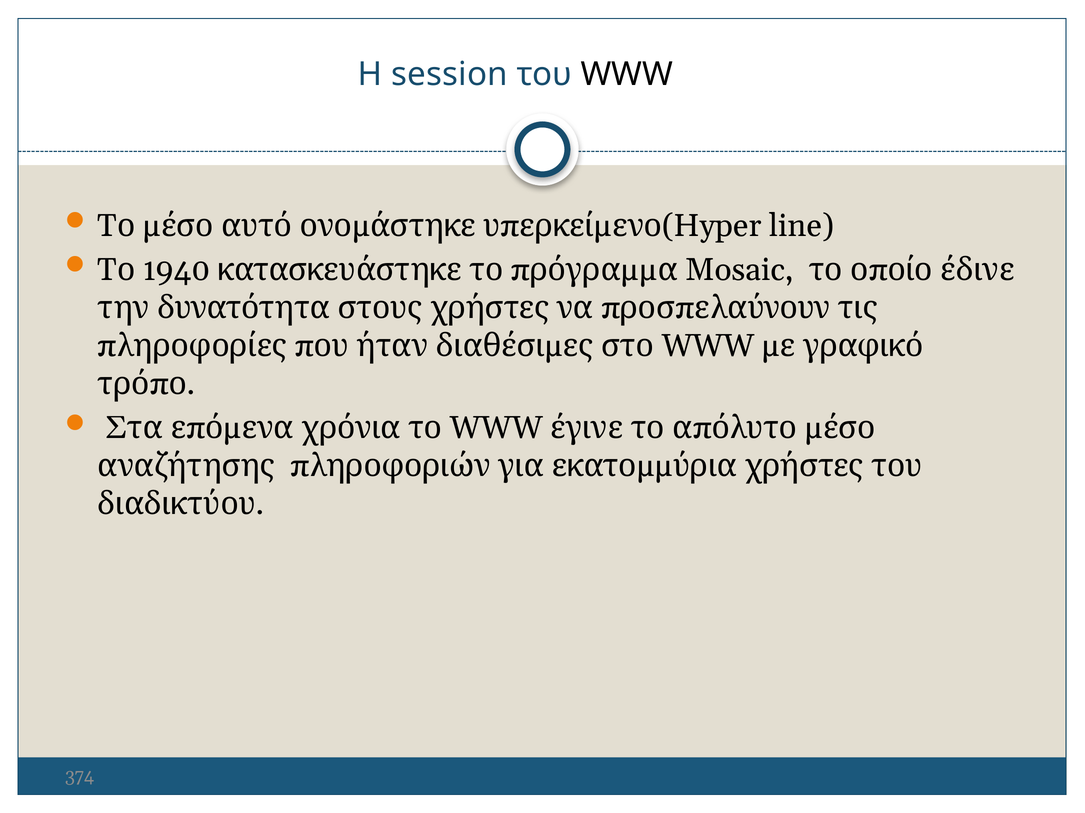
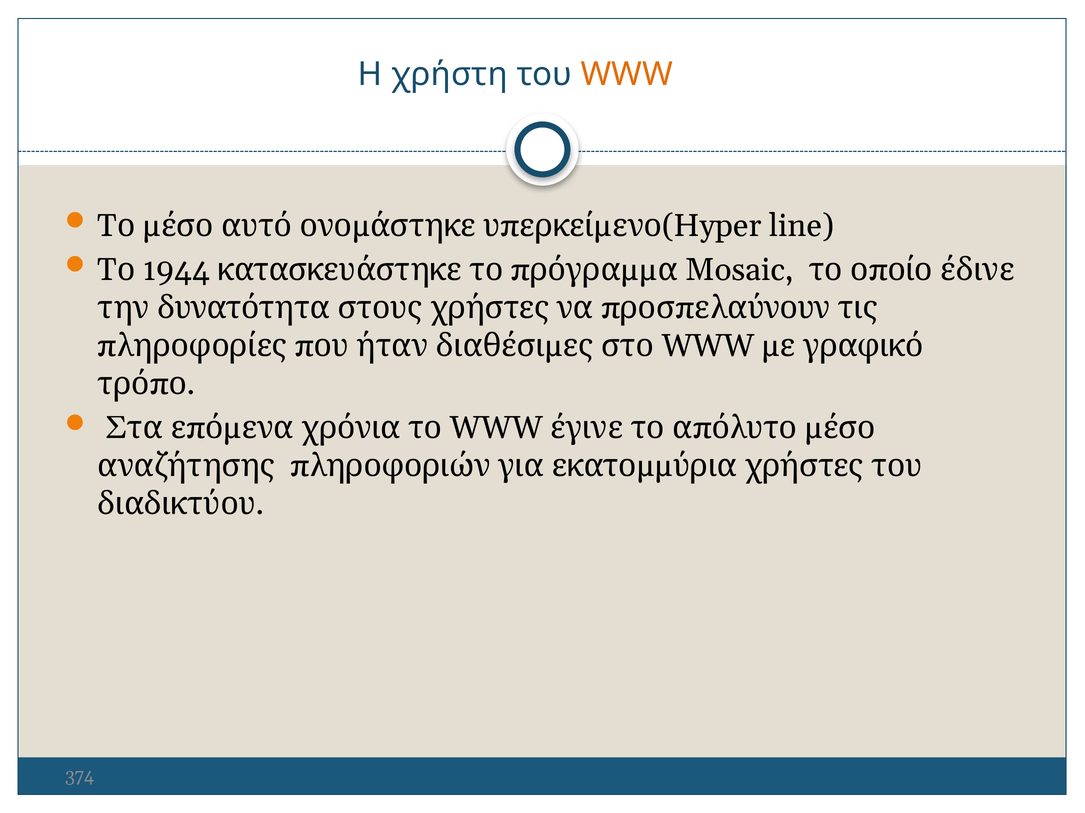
session: session -> χρήστη
WWW colour: black -> orange
1940: 1940 -> 1944
